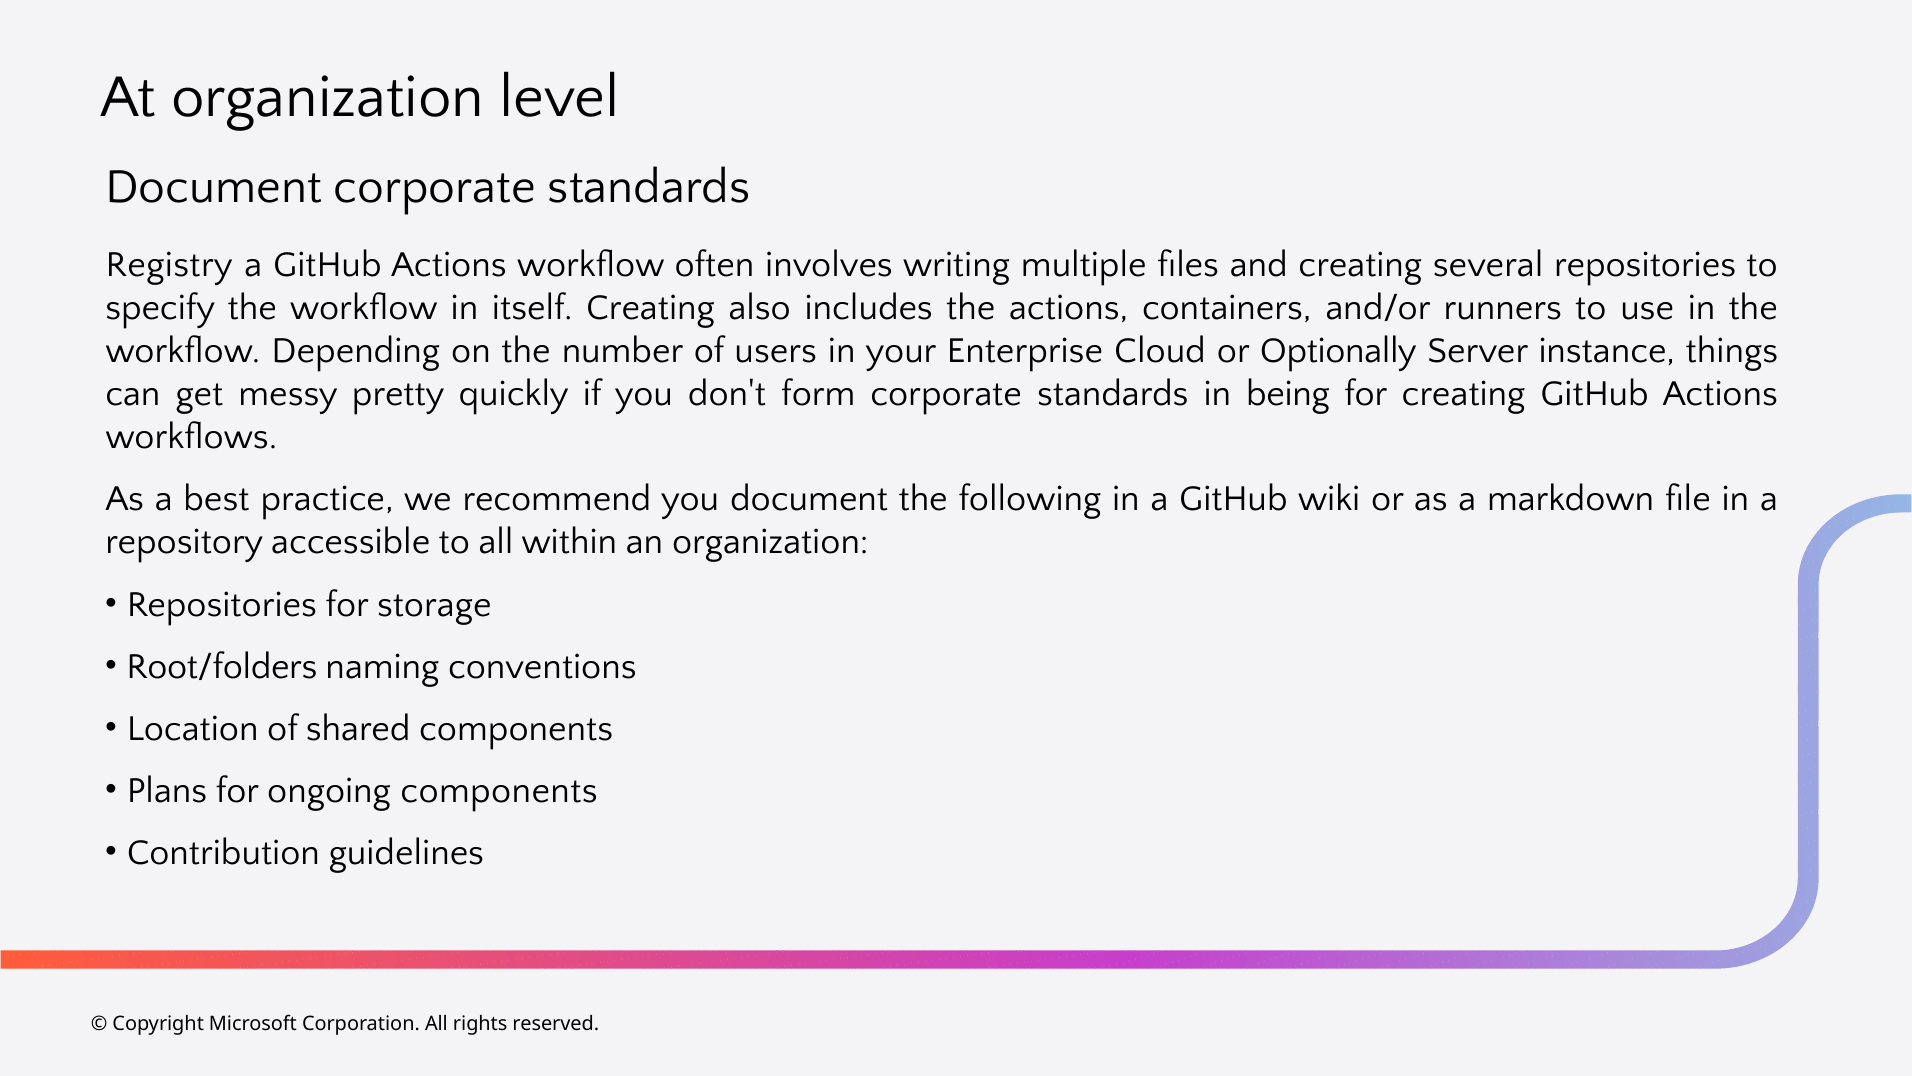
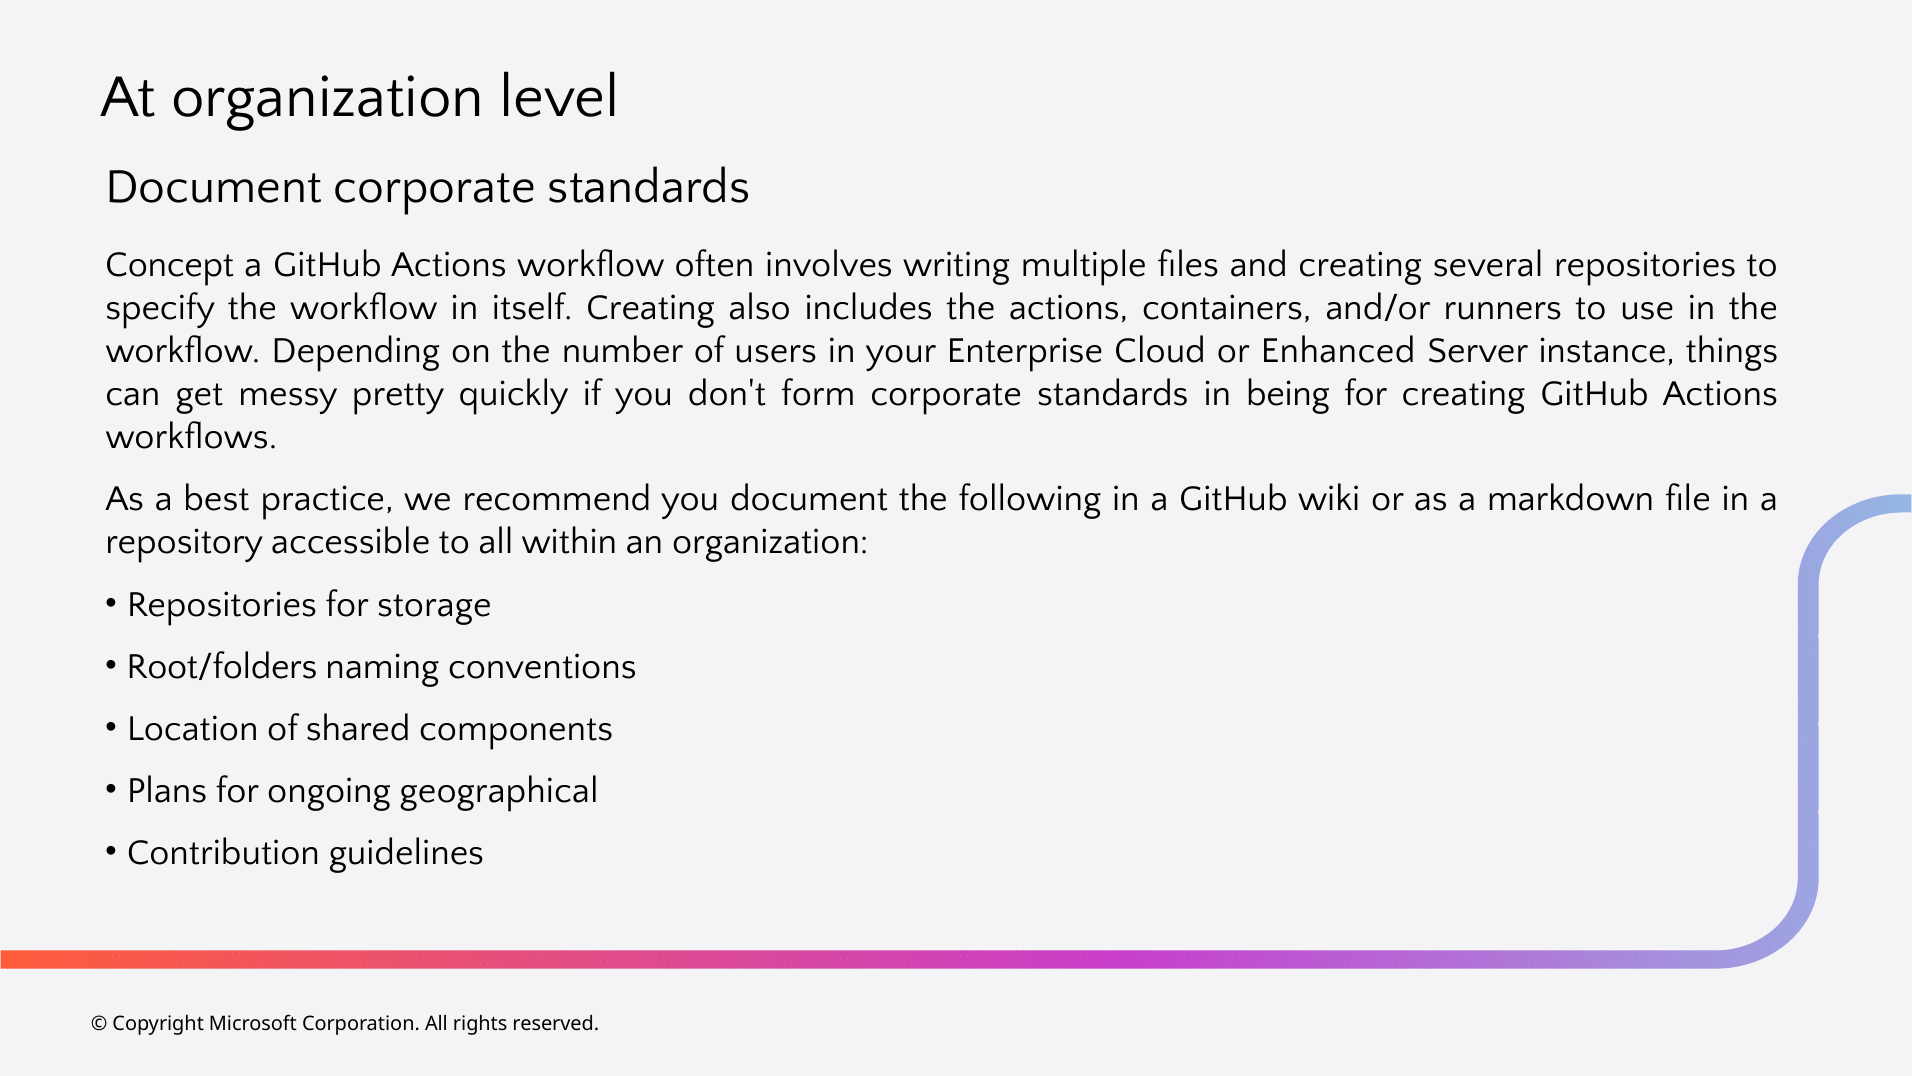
Registry: Registry -> Concept
Optionally: Optionally -> Enhanced
ongoing components: components -> geographical
